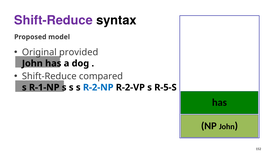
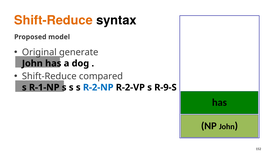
Shift-Reduce at (53, 20) colour: purple -> orange
provided: provided -> generate
R-5-S: R-5-S -> R-9-S
